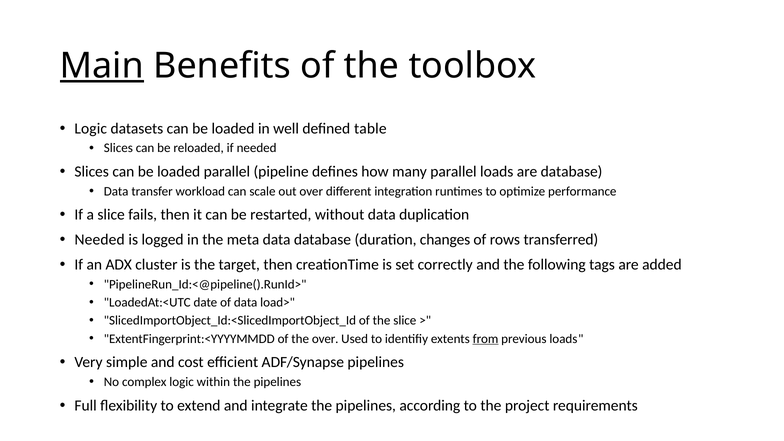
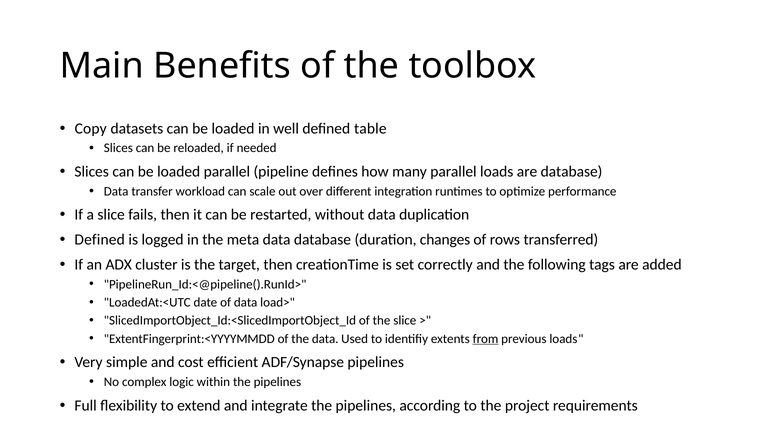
Main underline: present -> none
Logic at (91, 129): Logic -> Copy
Needed at (100, 240): Needed -> Defined
the over: over -> data
